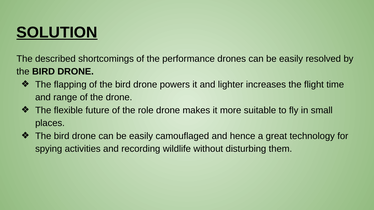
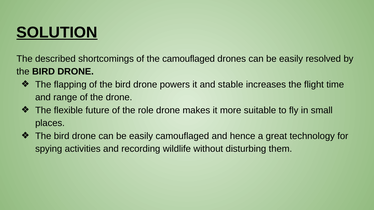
the performance: performance -> camouflaged
lighter: lighter -> stable
